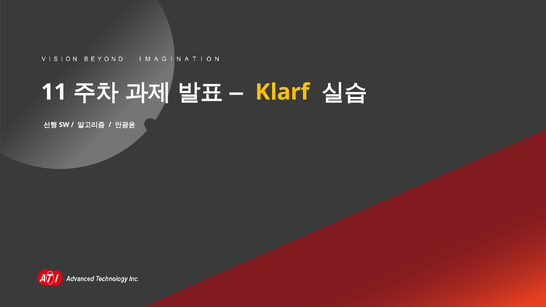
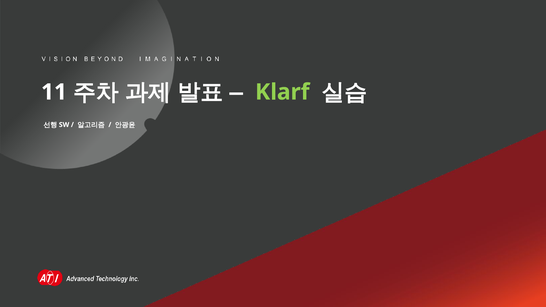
Klarf colour: yellow -> light green
